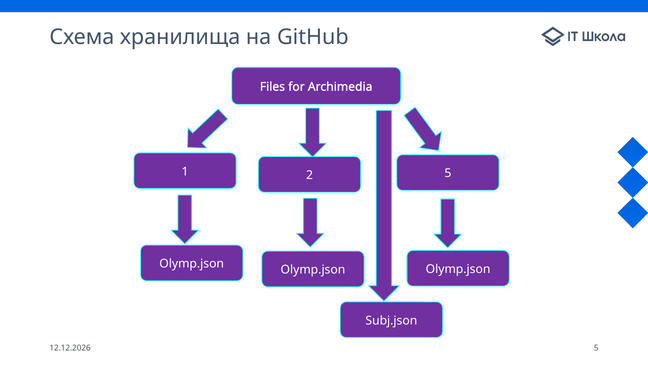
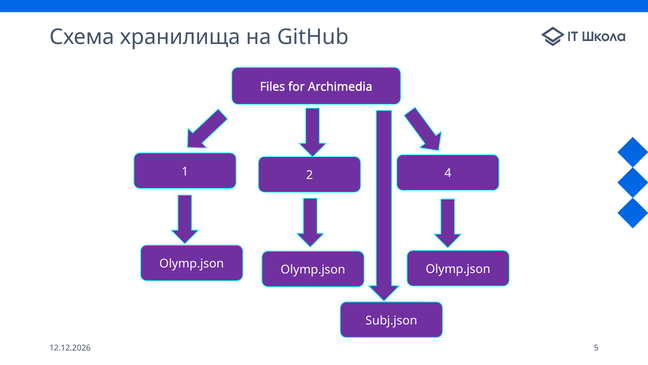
1 5: 5 -> 4
